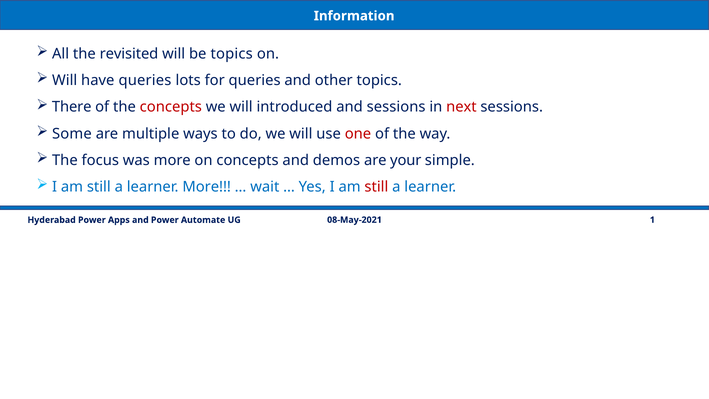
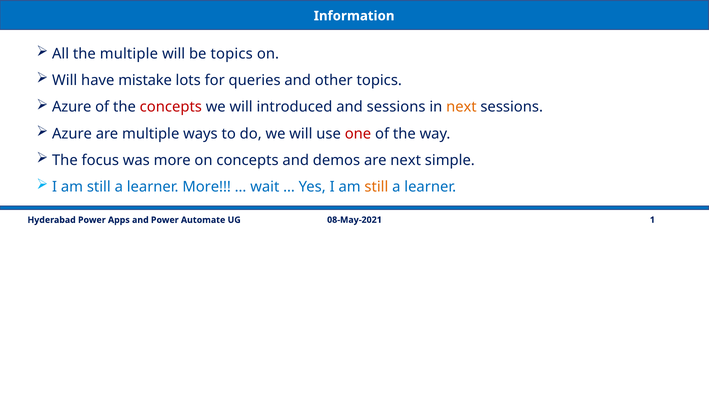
the revisited: revisited -> multiple
have queries: queries -> mistake
There at (72, 107): There -> Azure
next at (461, 107) colour: red -> orange
Some at (72, 134): Some -> Azure
are your: your -> next
still at (376, 187) colour: red -> orange
